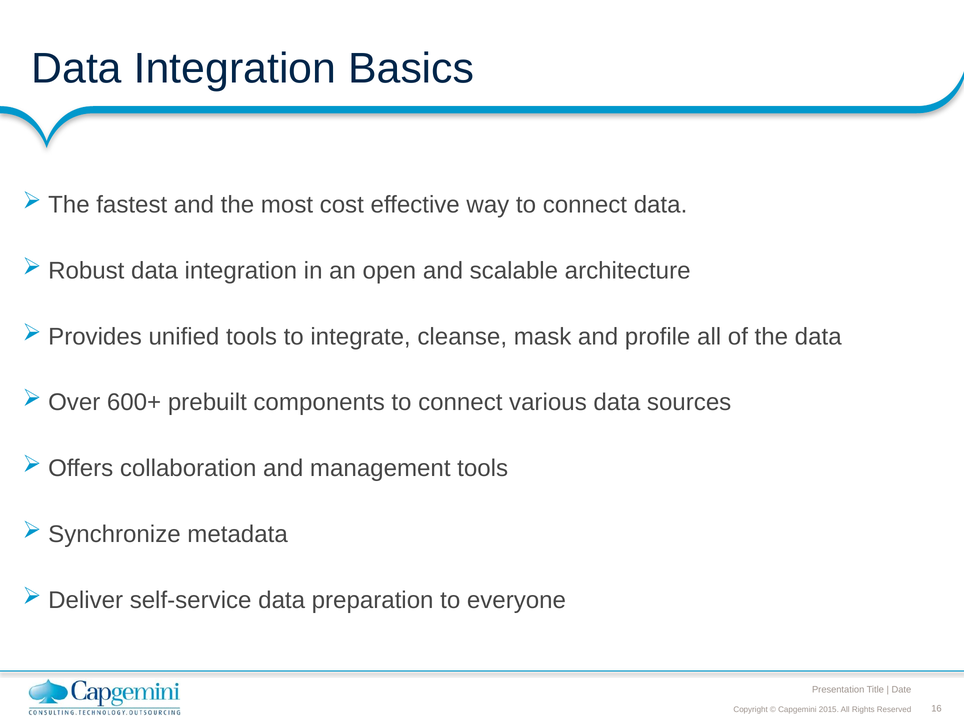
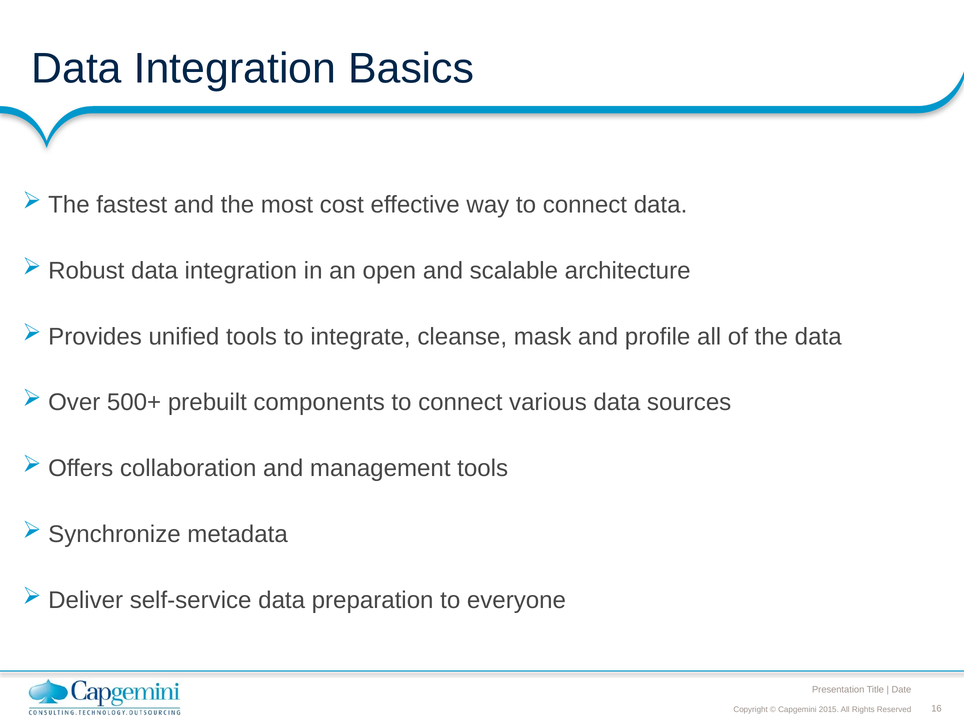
600+: 600+ -> 500+
